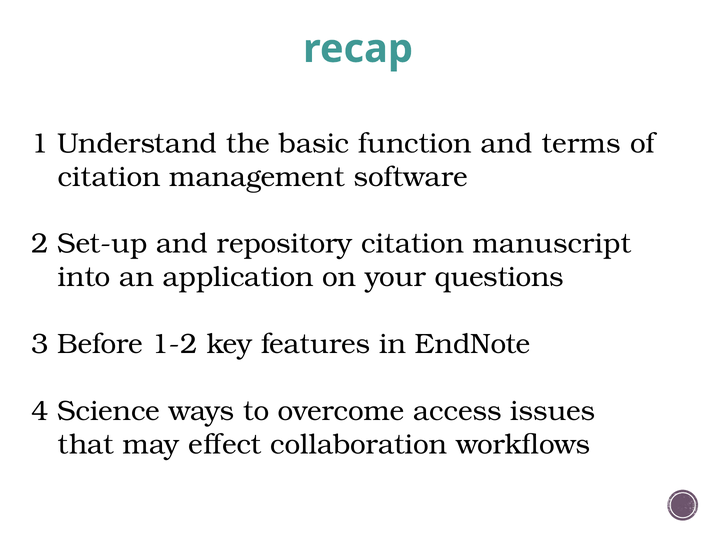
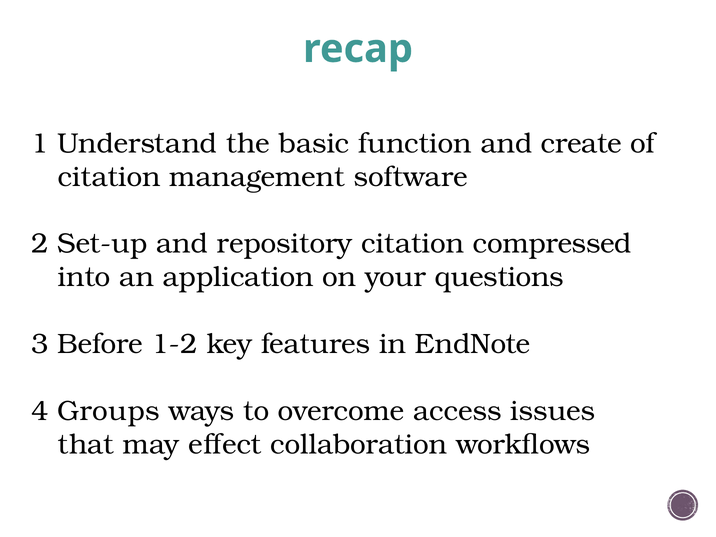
terms: terms -> create
manuscript: manuscript -> compressed
Science: Science -> Groups
